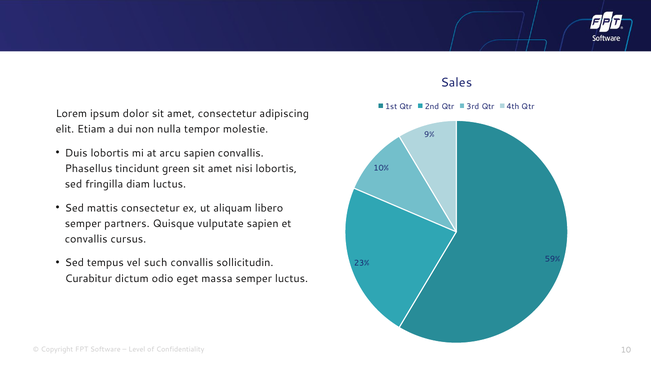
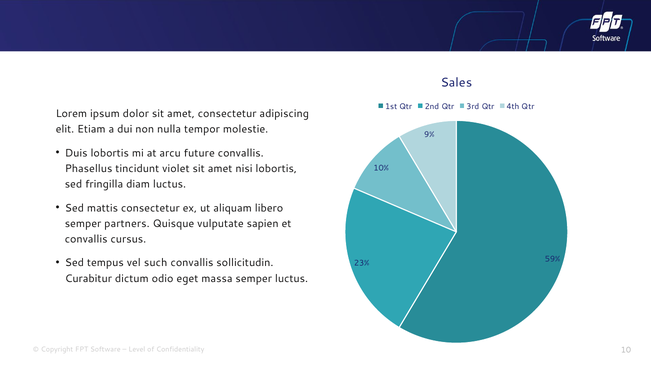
arcu sapien: sapien -> future
green: green -> violet
